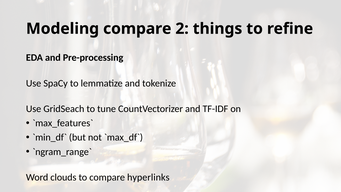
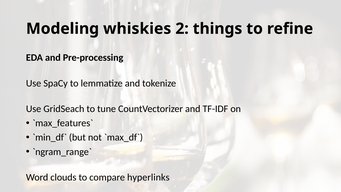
Modeling compare: compare -> whiskies
